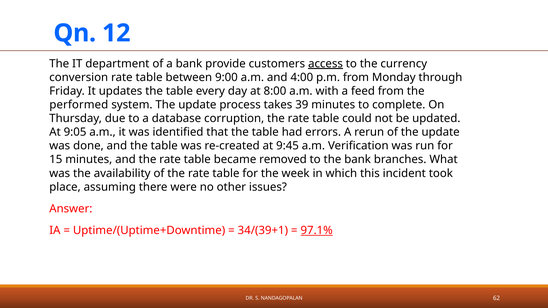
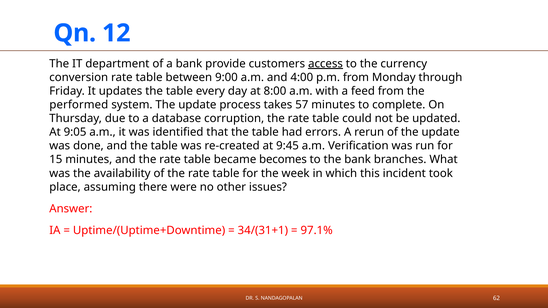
39: 39 -> 57
removed: removed -> becomes
34/(39+1: 34/(39+1 -> 34/(31+1
97.1% underline: present -> none
